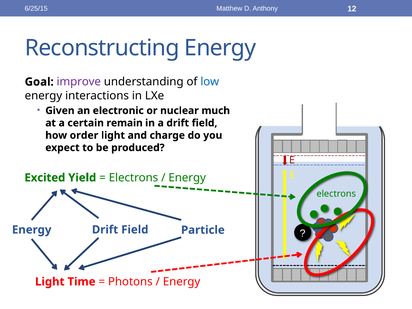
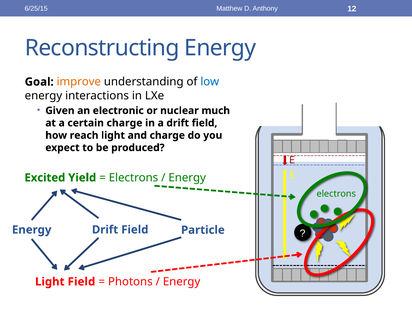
improve colour: purple -> orange
certain remain: remain -> charge
order: order -> reach
Light Time: Time -> Field
